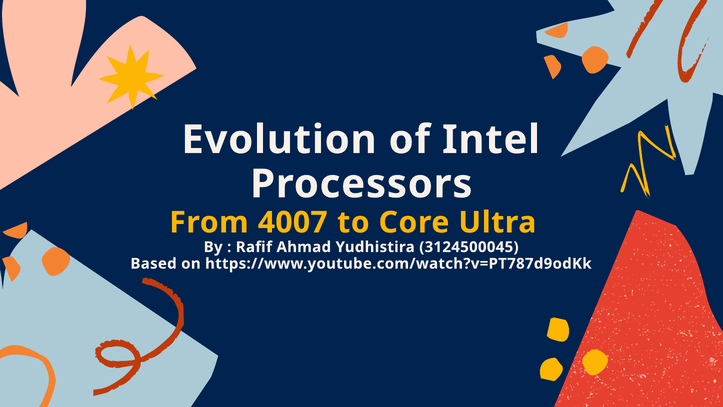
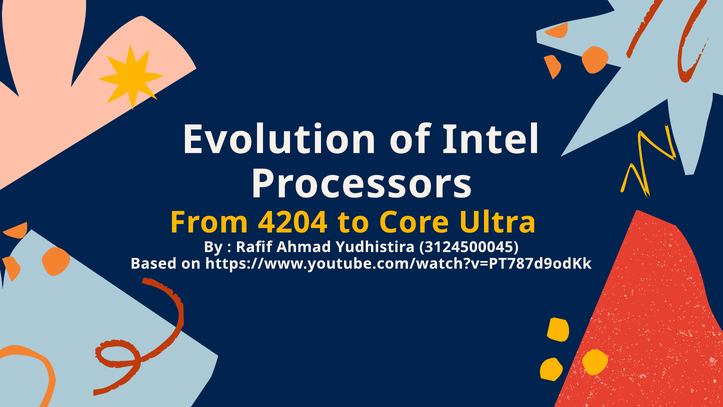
4007: 4007 -> 4204
